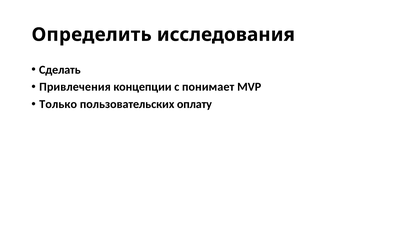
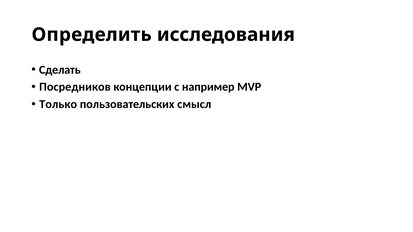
Привлечения: Привлечения -> Посредников
понимает: понимает -> например
оплату: оплату -> смысл
